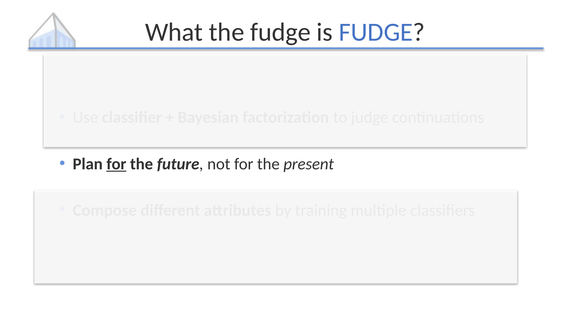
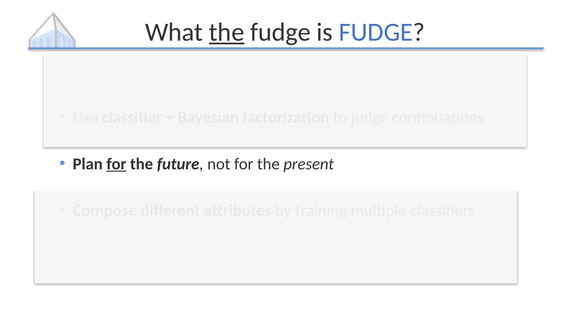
the at (227, 32) underline: none -> present
